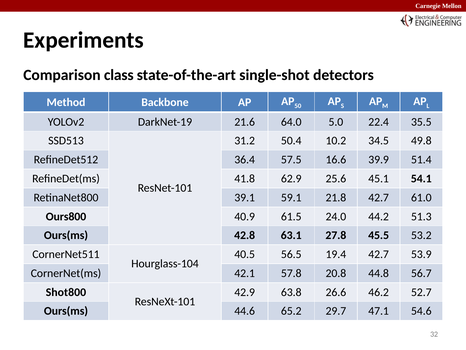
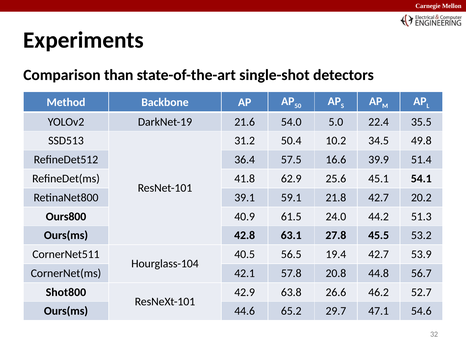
class: class -> than
64.0: 64.0 -> 54.0
61.0: 61.0 -> 20.2
